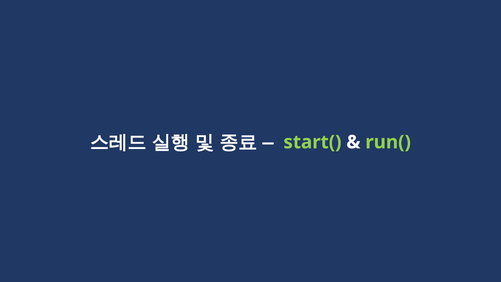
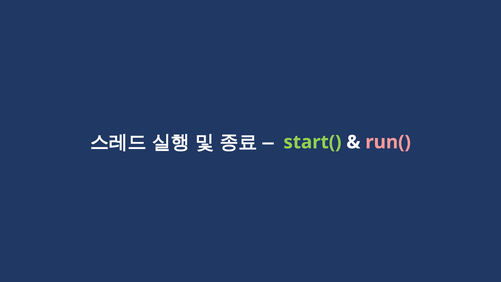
run( colour: light green -> pink
